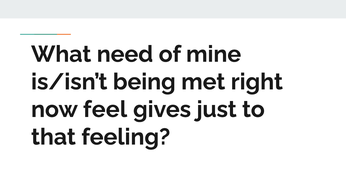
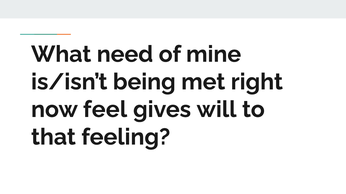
just: just -> will
